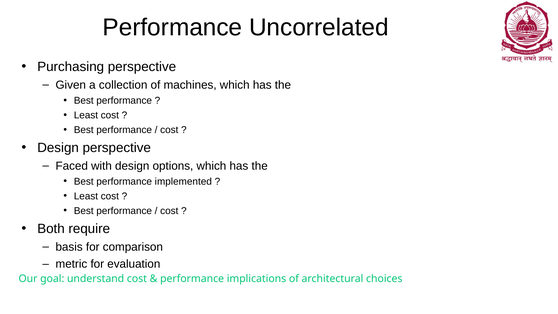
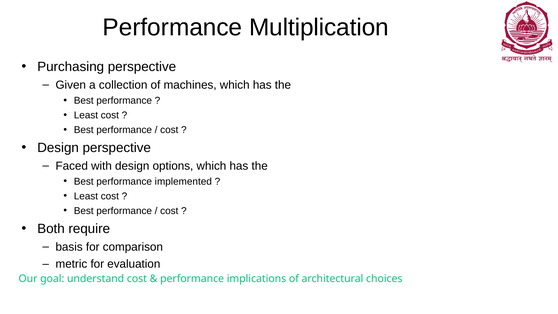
Uncorrelated: Uncorrelated -> Multiplication
